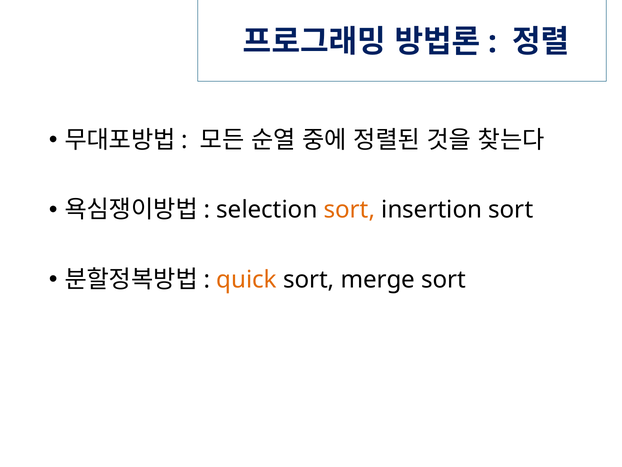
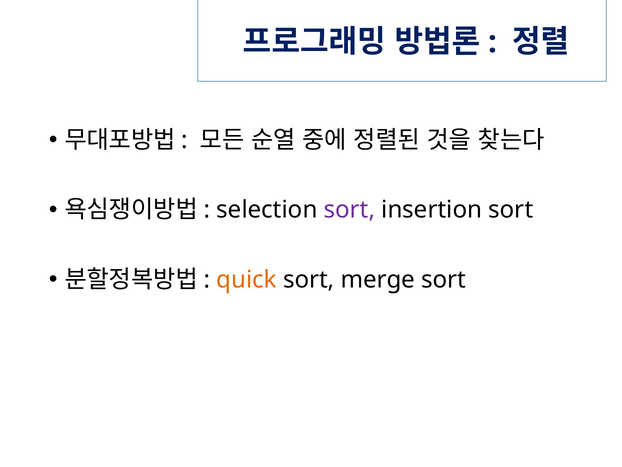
sort at (349, 210) colour: orange -> purple
